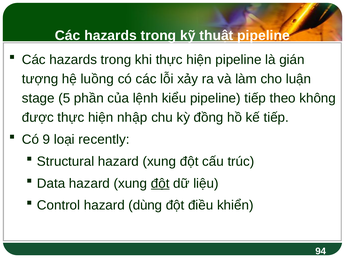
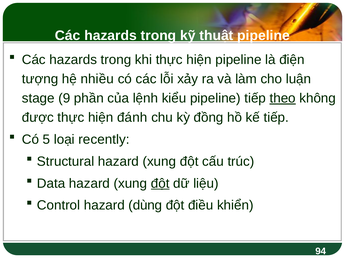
gián: gián -> điện
luồng: luồng -> nhiều
5: 5 -> 9
theo underline: none -> present
nhập: nhập -> đánh
9: 9 -> 5
